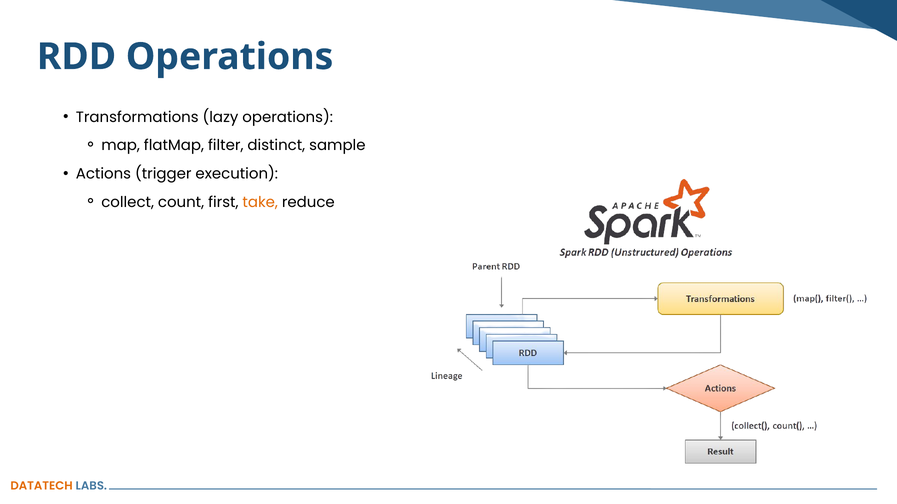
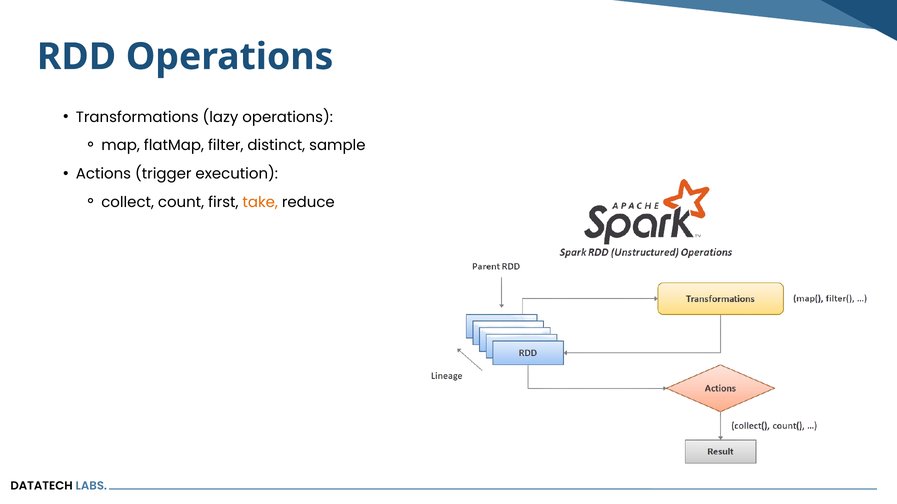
DATATECH colour: orange -> black
